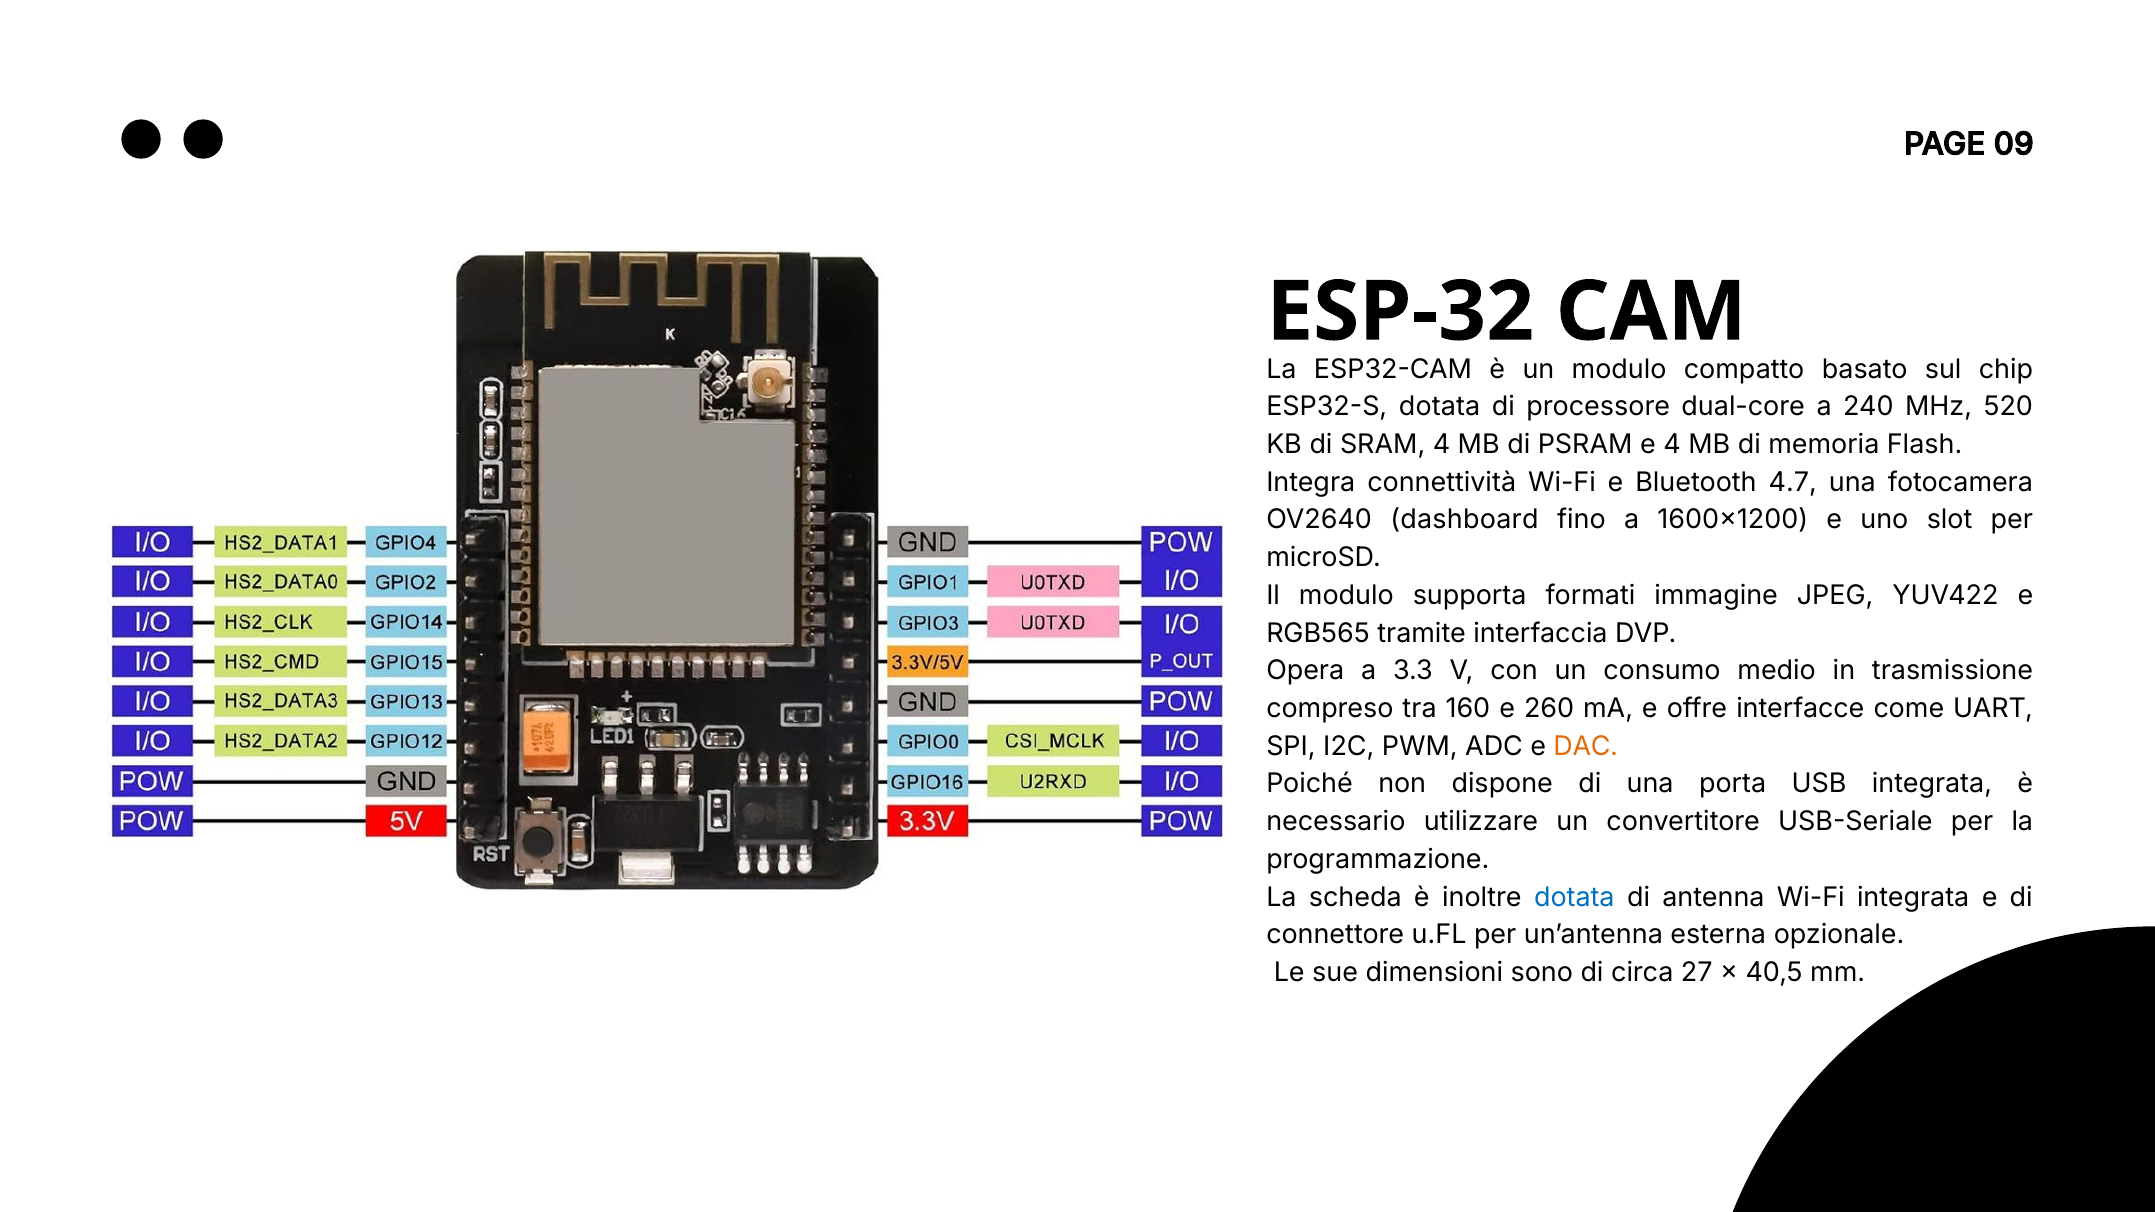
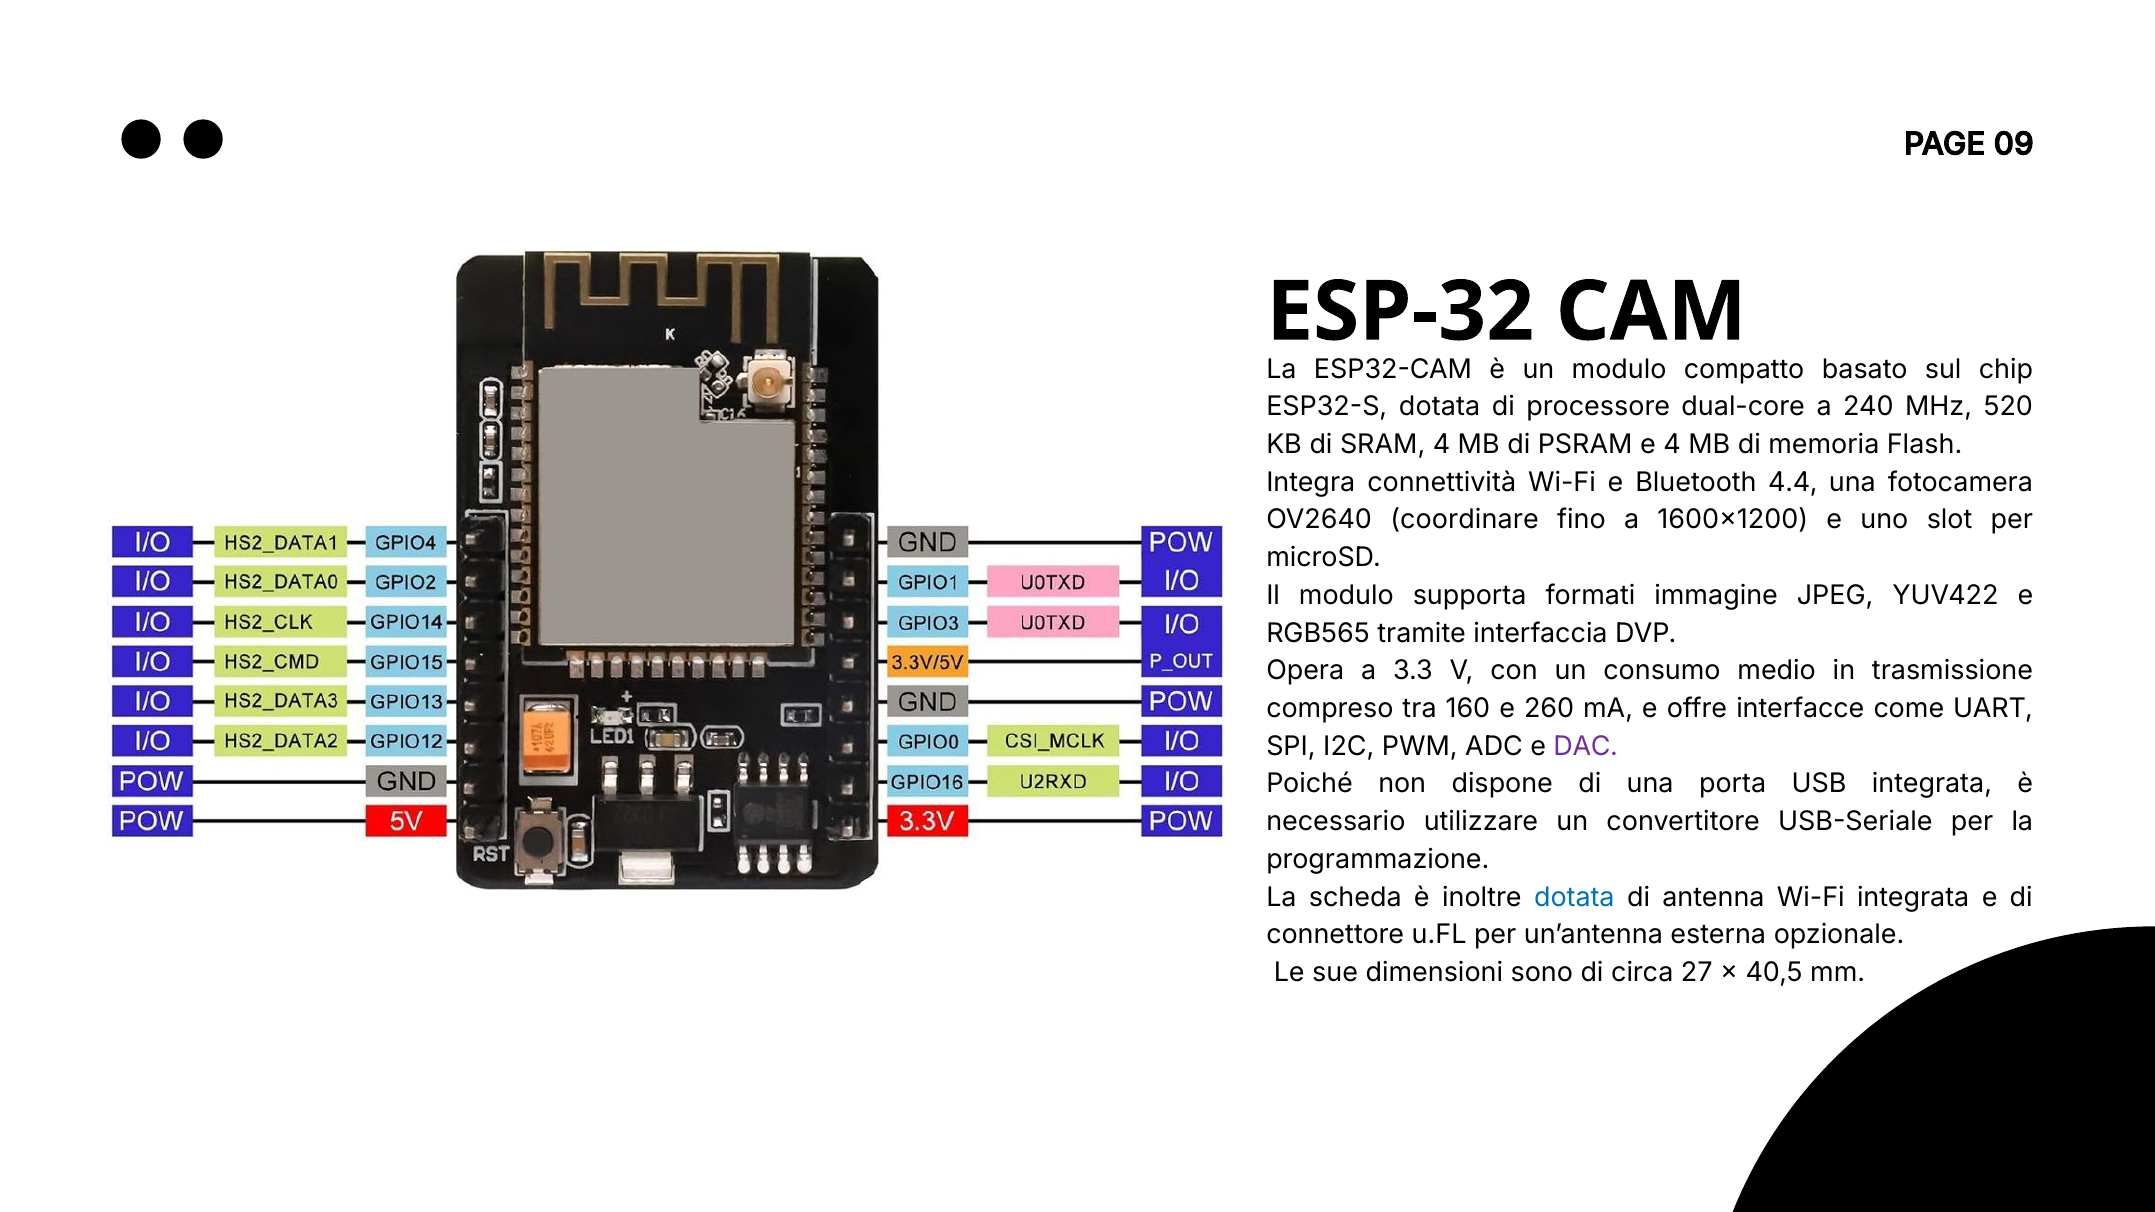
4.7: 4.7 -> 4.4
dashboard: dashboard -> coordinare
DAC colour: orange -> purple
